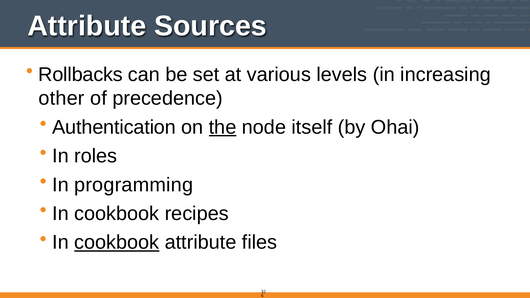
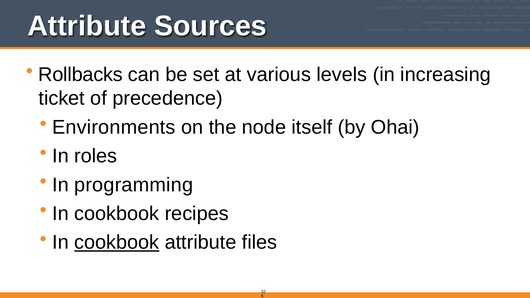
other: other -> ticket
Authentication: Authentication -> Environments
the underline: present -> none
